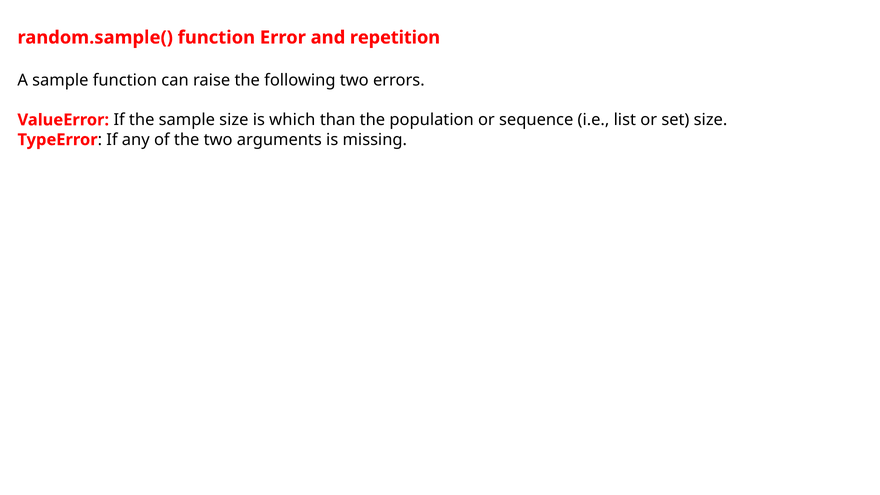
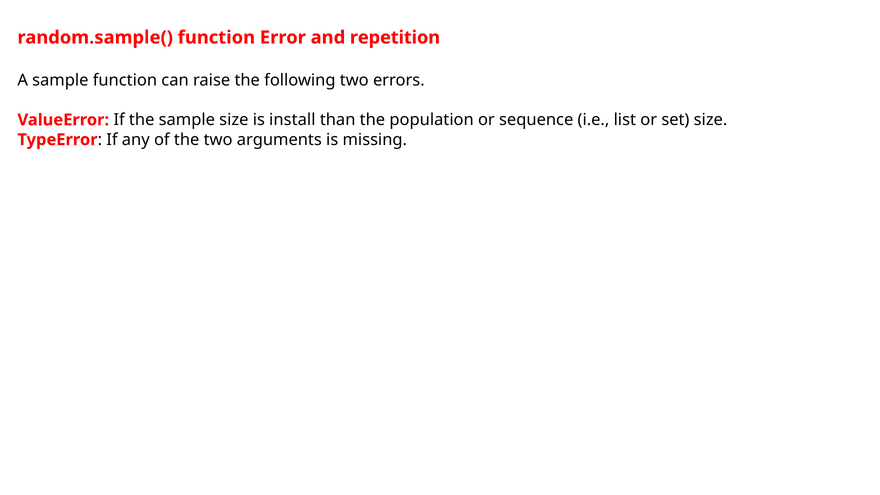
which: which -> install
